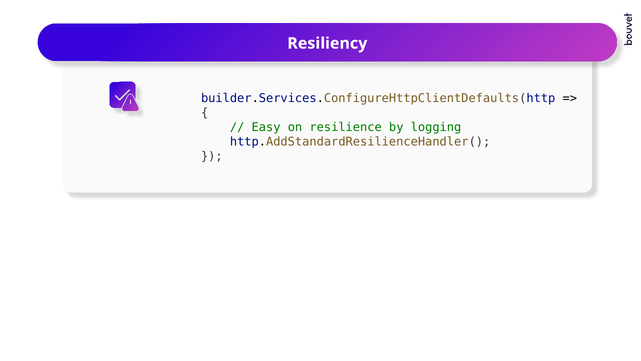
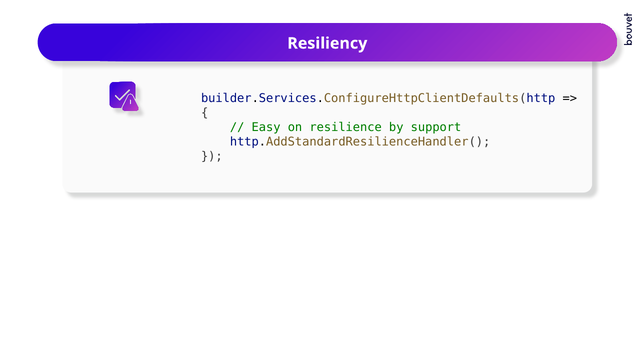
logging: logging -> support
